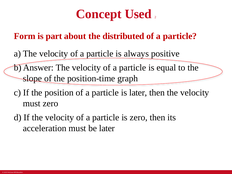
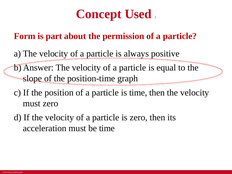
distributed: distributed -> permission
is later: later -> time
be later: later -> time
